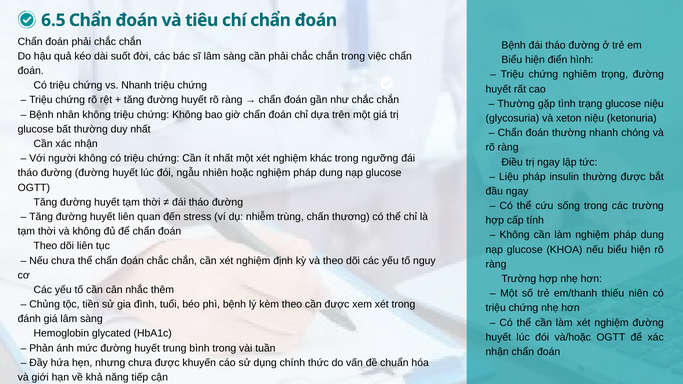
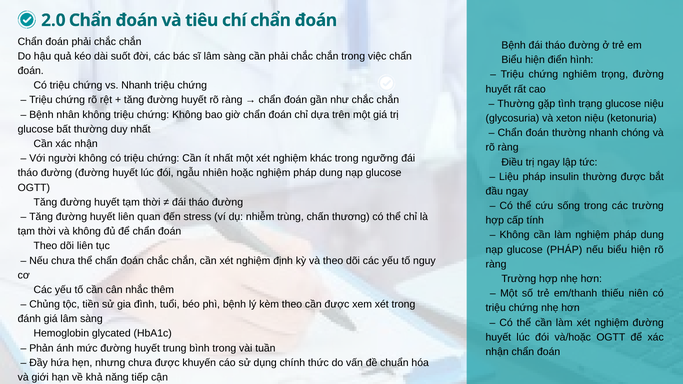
6.5: 6.5 -> 2.0
glucose KHOA: KHOA -> PHÁP
